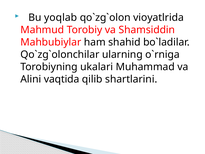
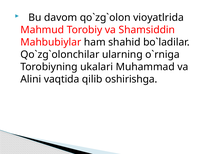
yoqlab: yoqlab -> davom
shartlarini: shartlarini -> oshirishga
